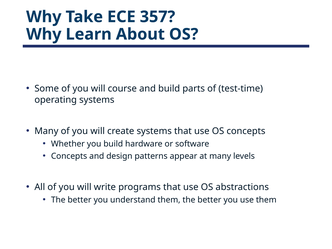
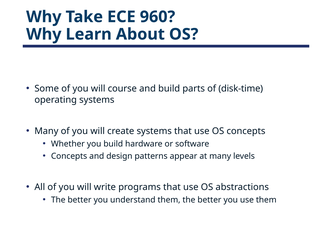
357: 357 -> 960
test-time: test-time -> disk-time
